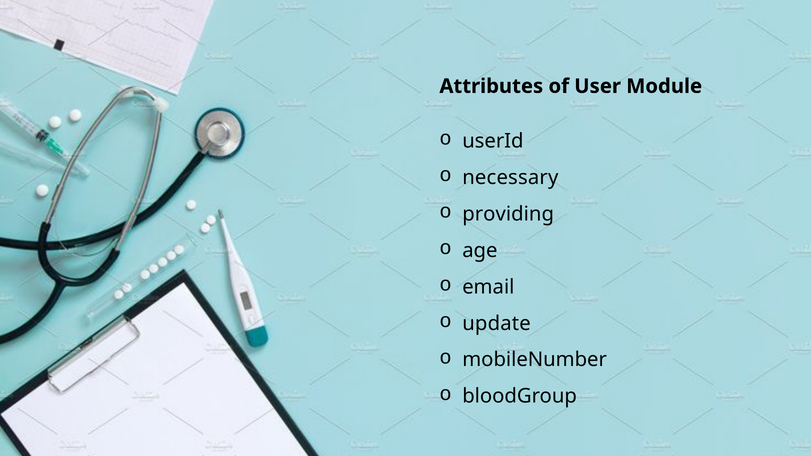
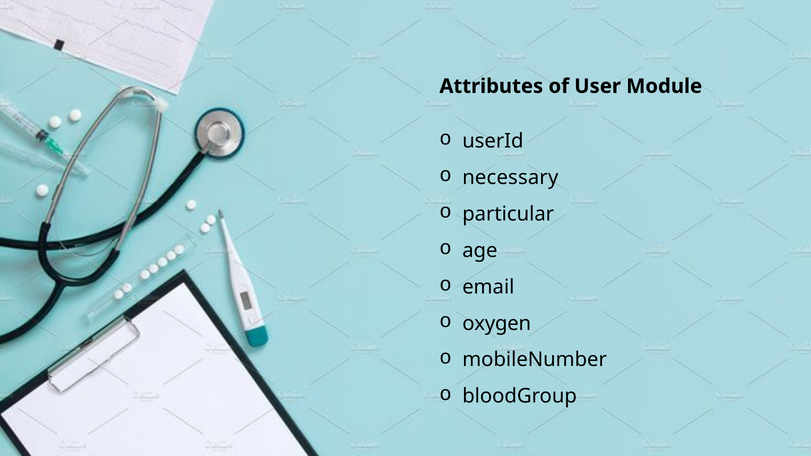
providing: providing -> particular
update: update -> oxygen
